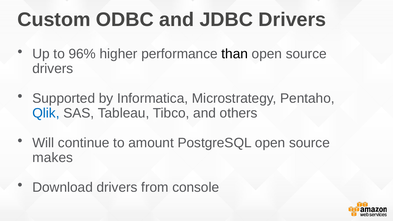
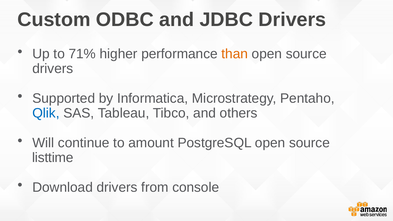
96%: 96% -> 71%
than colour: black -> orange
makes: makes -> listtime
